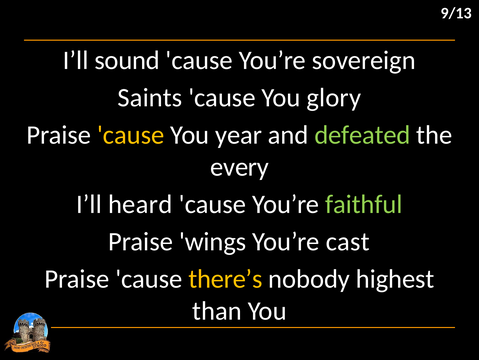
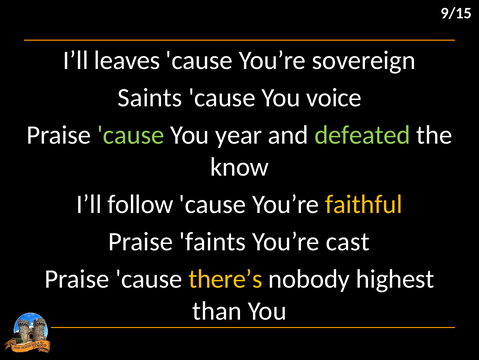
9/13: 9/13 -> 9/15
sound: sound -> leaves
glory: glory -> voice
cause at (131, 135) colour: yellow -> light green
every: every -> know
heard: heard -> follow
faithful colour: light green -> yellow
wings: wings -> faints
